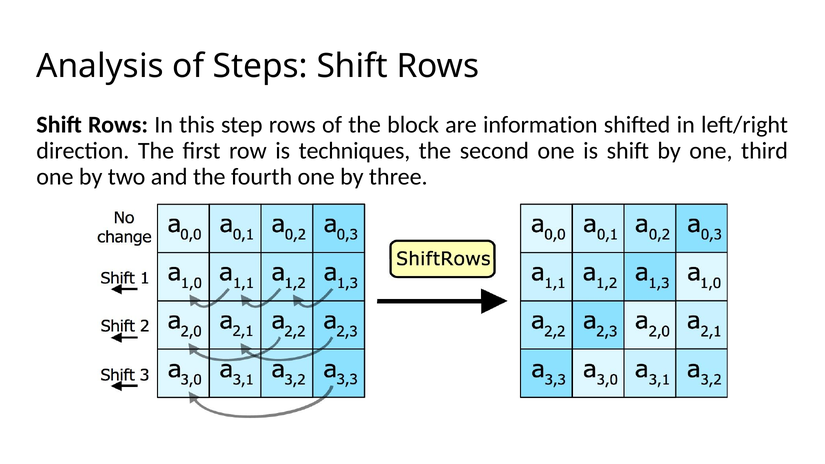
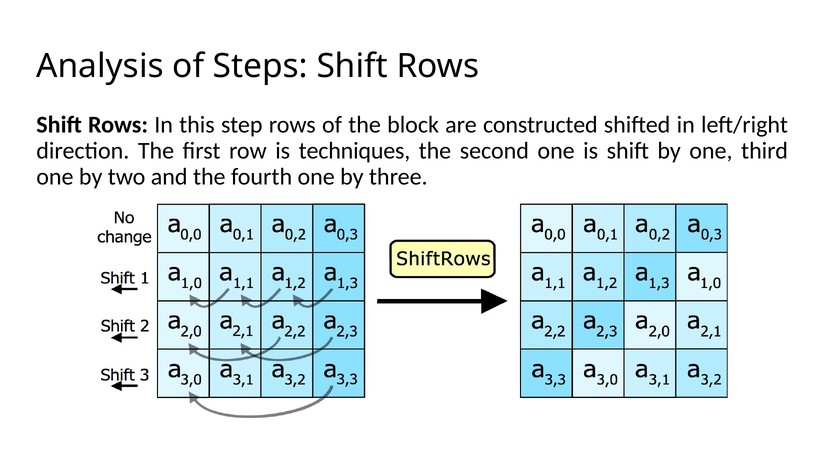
information: information -> constructed
